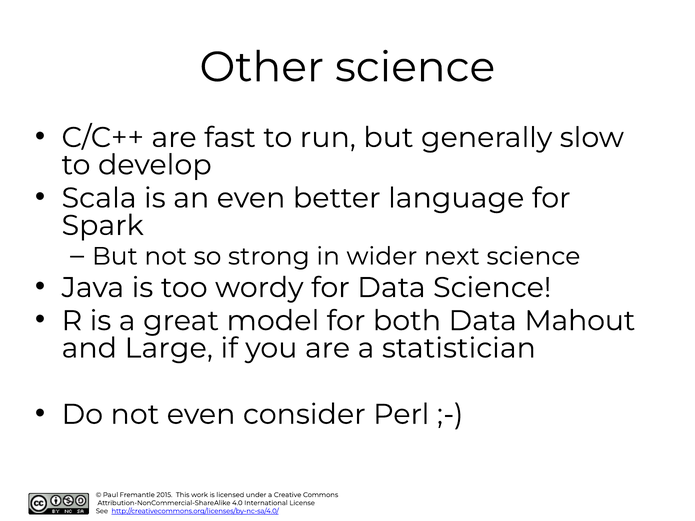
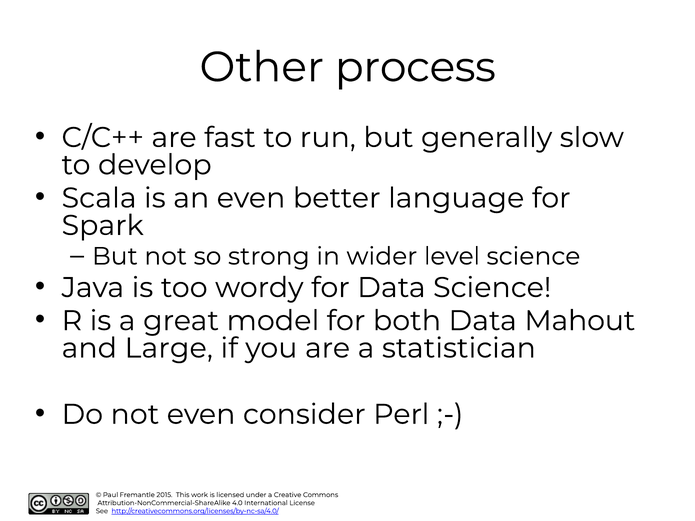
Other science: science -> process
next: next -> level
